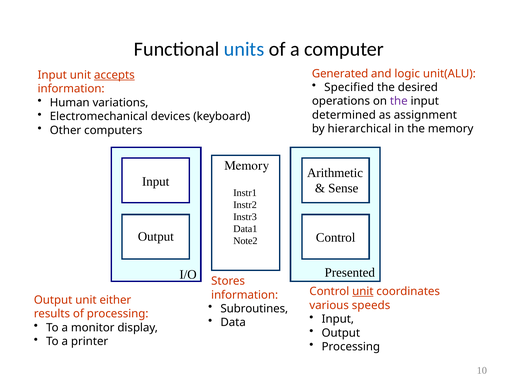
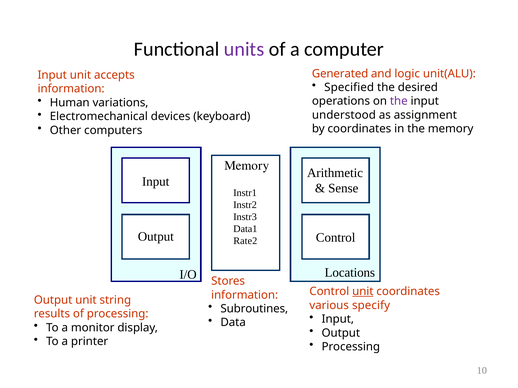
units colour: blue -> purple
accepts underline: present -> none
determined: determined -> understood
by hierarchical: hierarchical -> coordinates
Note2: Note2 -> Rate2
Presented: Presented -> Locations
either: either -> string
speeds: speeds -> specify
